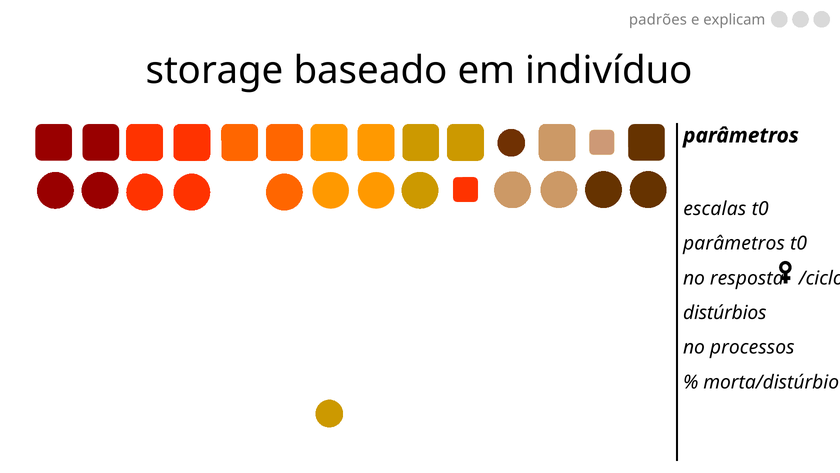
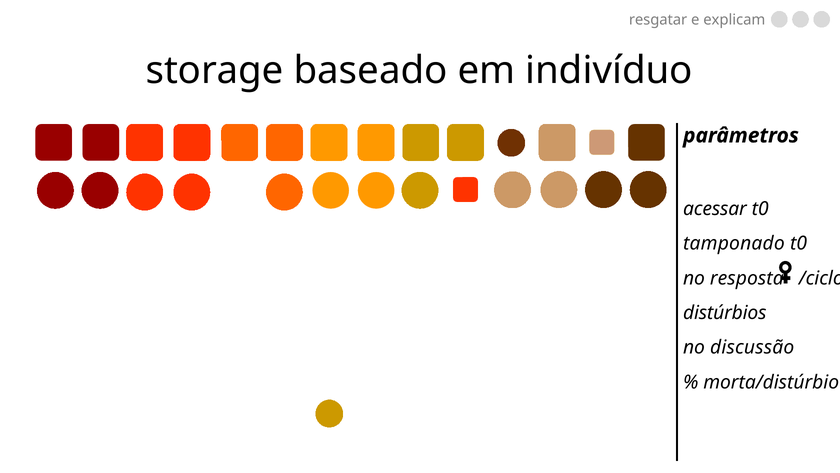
padrões: padrões -> resgatar
escalas: escalas -> acessar
parâmetros at (734, 243): parâmetros -> tamponado
processos: processos -> discussão
